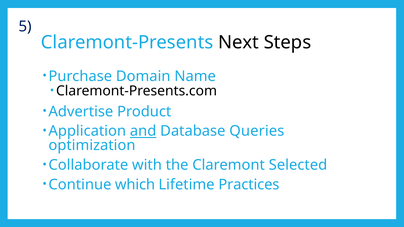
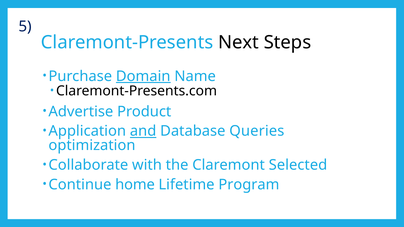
Domain underline: none -> present
which: which -> home
Practices: Practices -> Program
